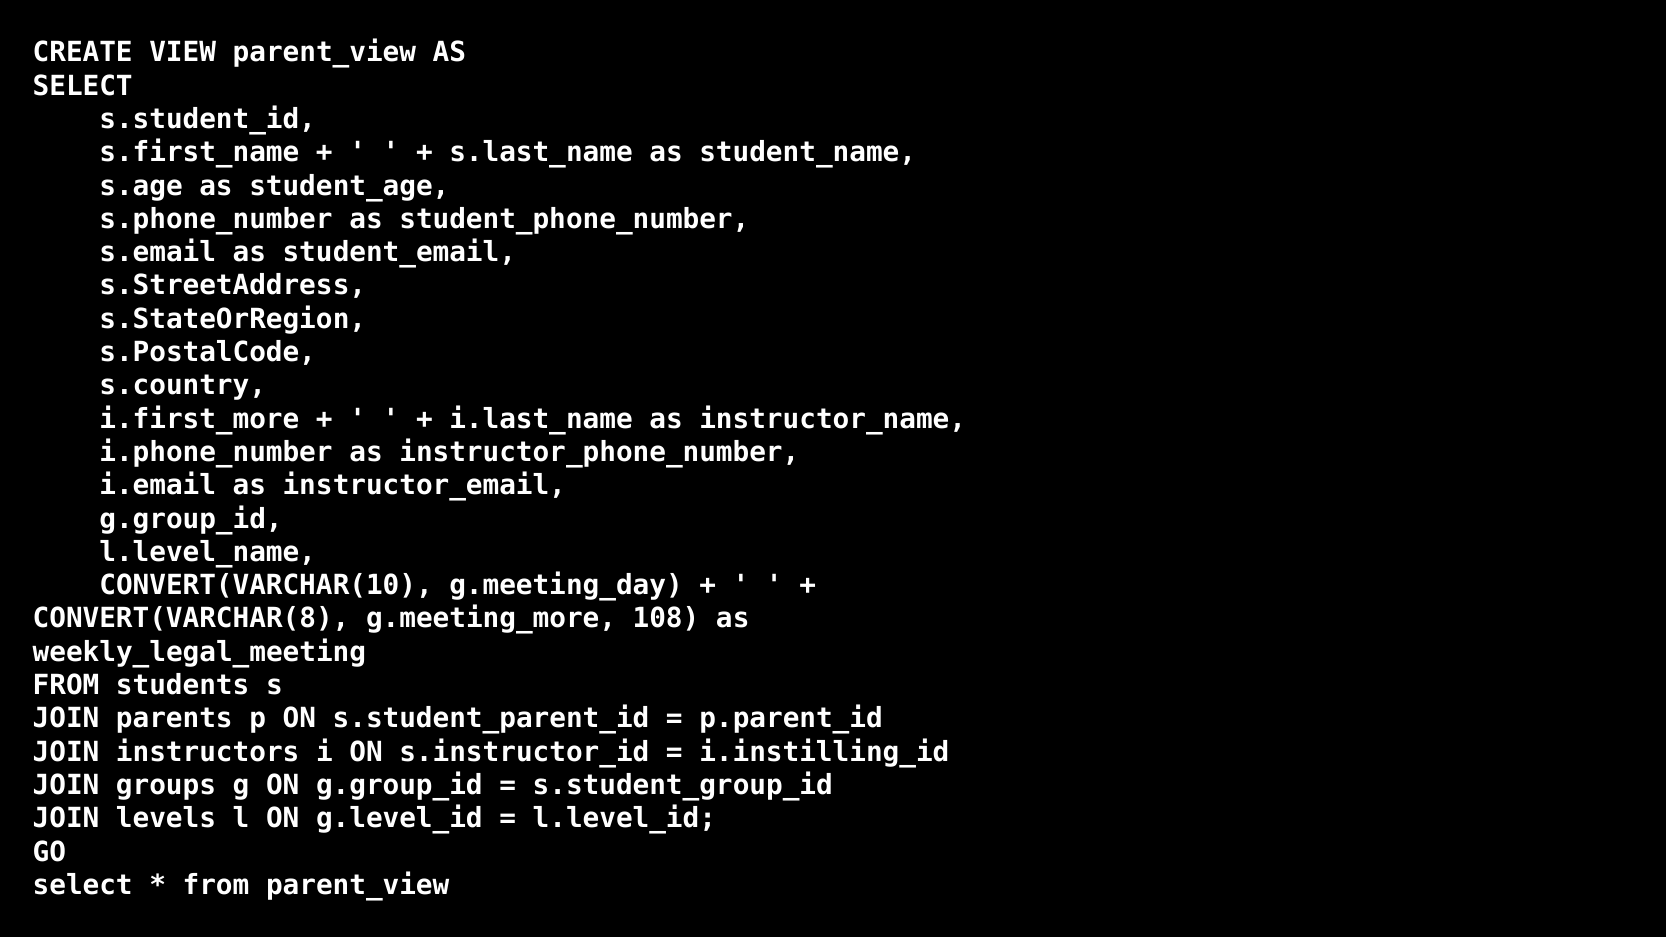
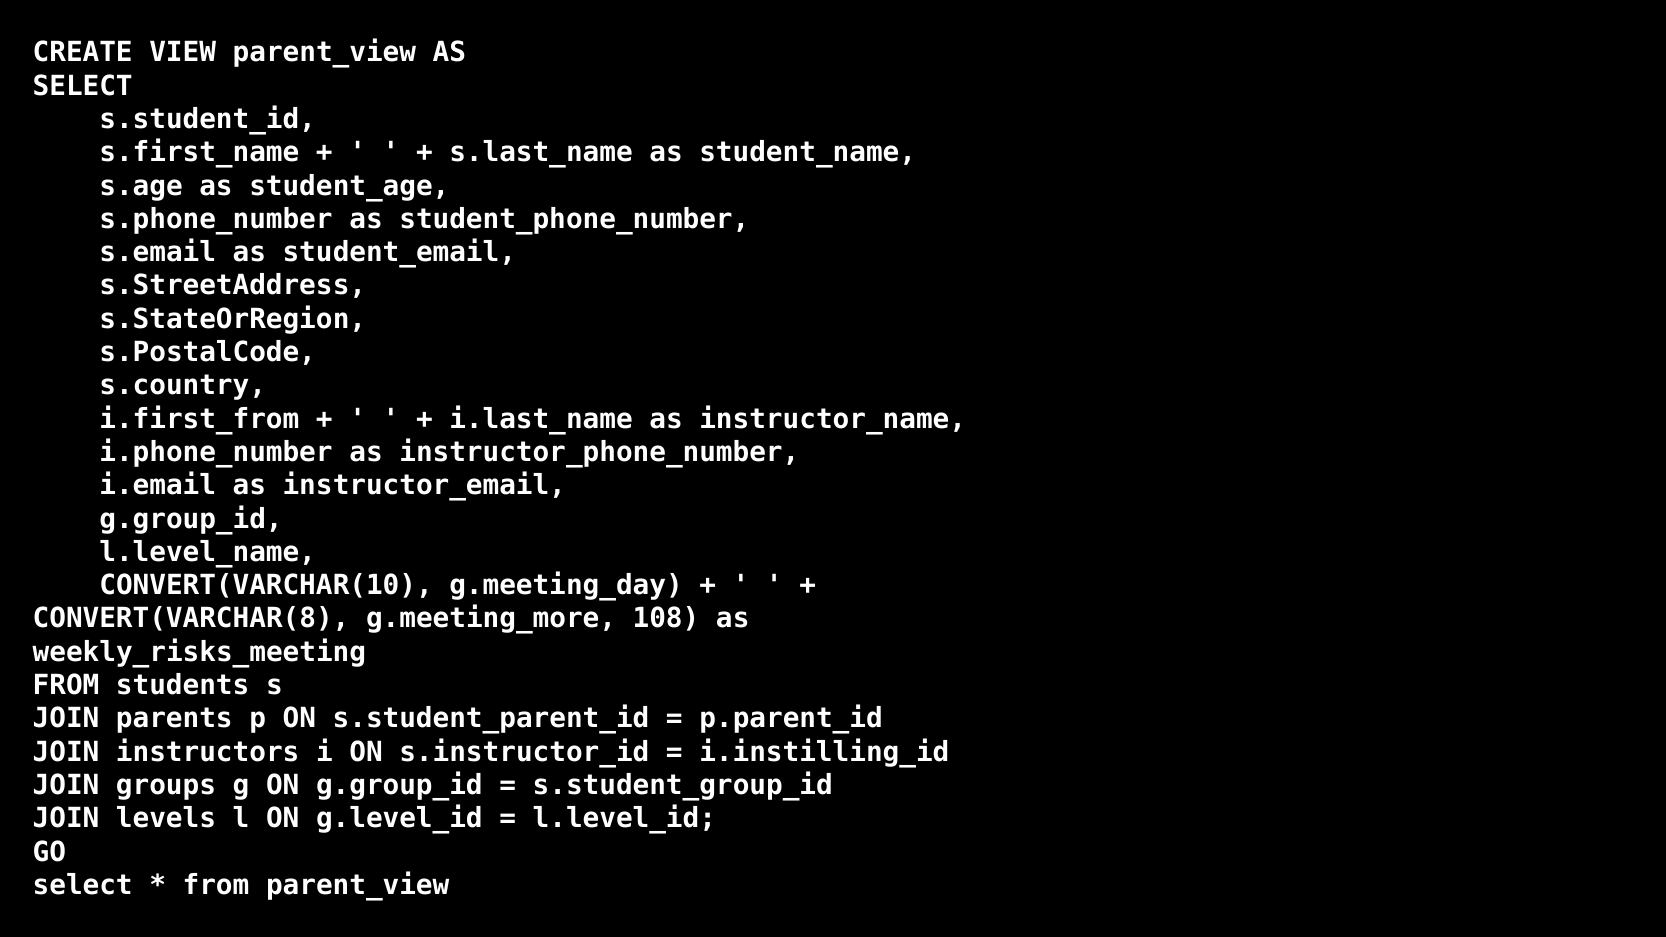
i.first_more: i.first_more -> i.first_from
weekly_legal_meeting: weekly_legal_meeting -> weekly_risks_meeting
